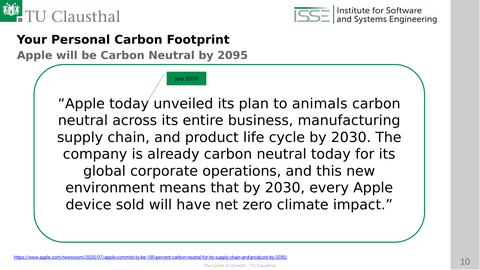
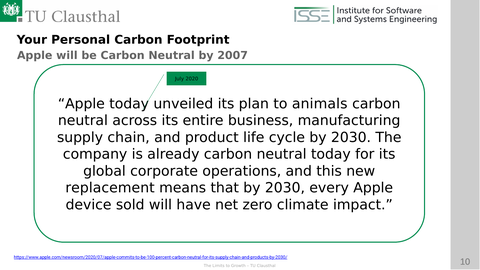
2095: 2095 -> 2007
environment: environment -> replacement
